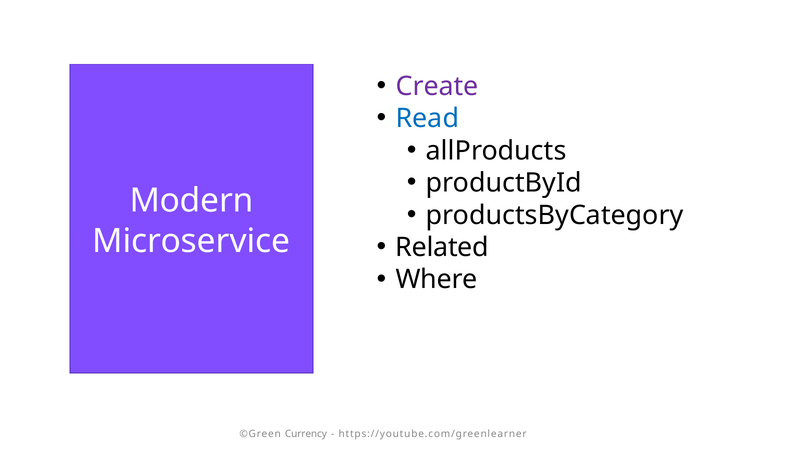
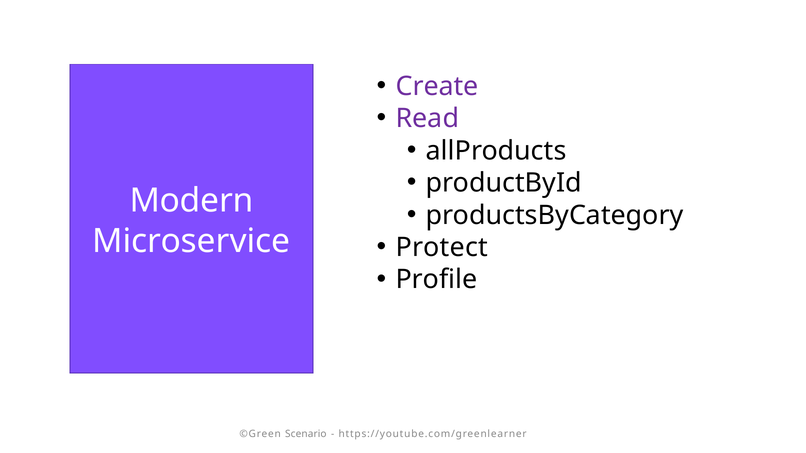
Read colour: blue -> purple
Related: Related -> Protect
Where: Where -> Profile
Currency: Currency -> Scenario
